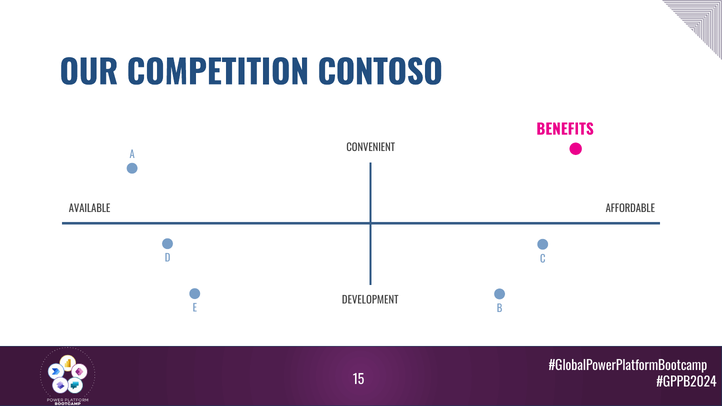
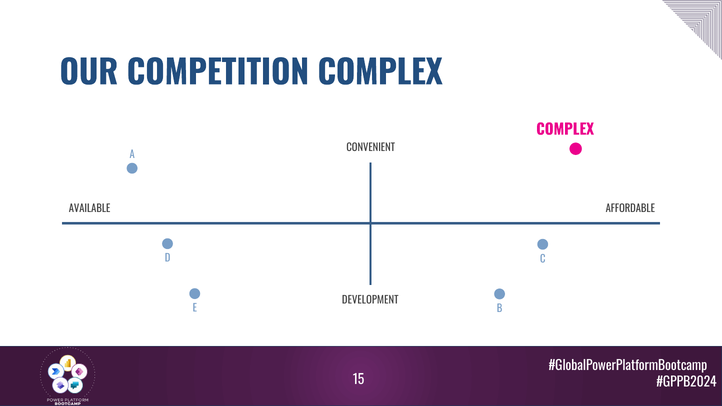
COMPETITION CONTOSO: CONTOSO -> COMPLEX
BENEFITS at (565, 130): BENEFITS -> COMPLEX
